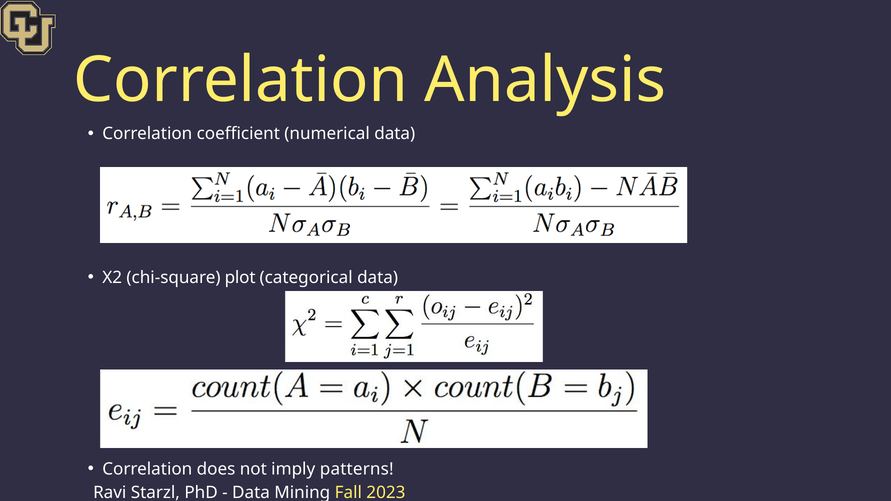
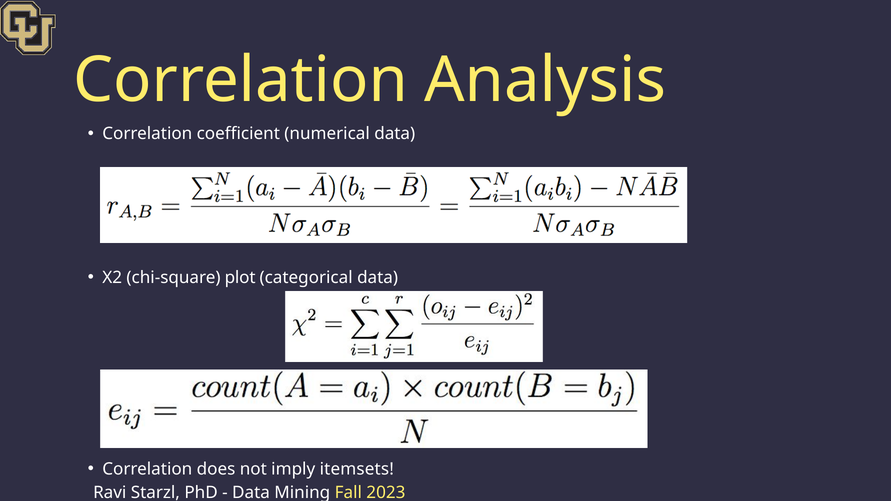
patterns: patterns -> itemsets
